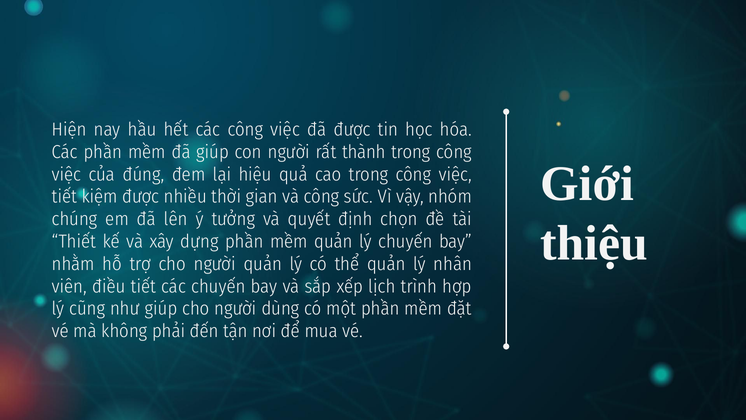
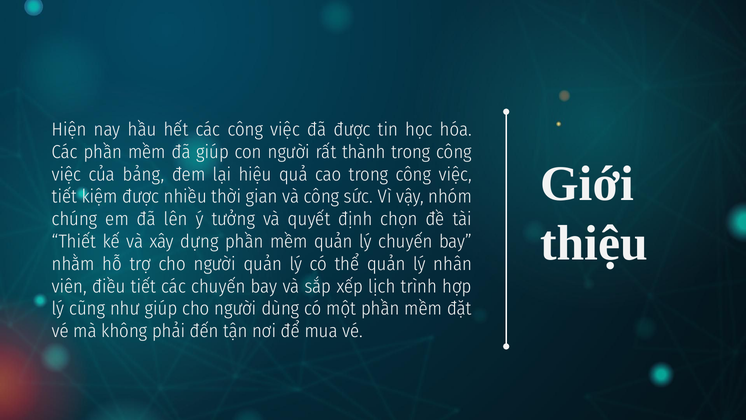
đúng: đúng -> bảng
